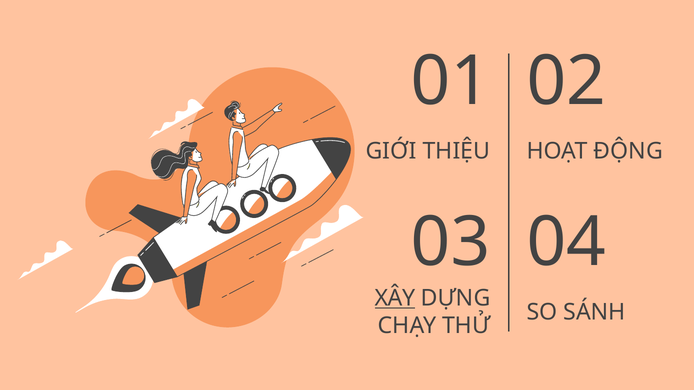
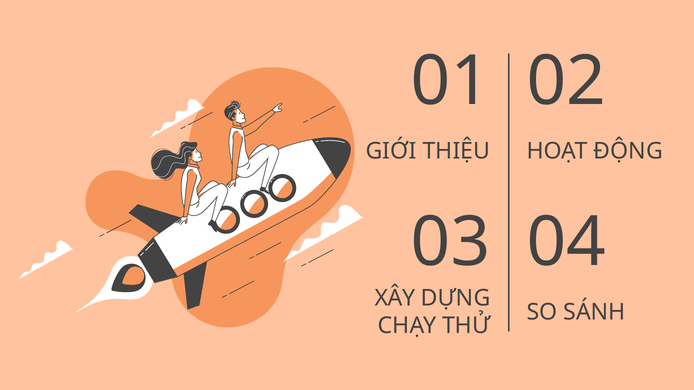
XÂY underline: present -> none
